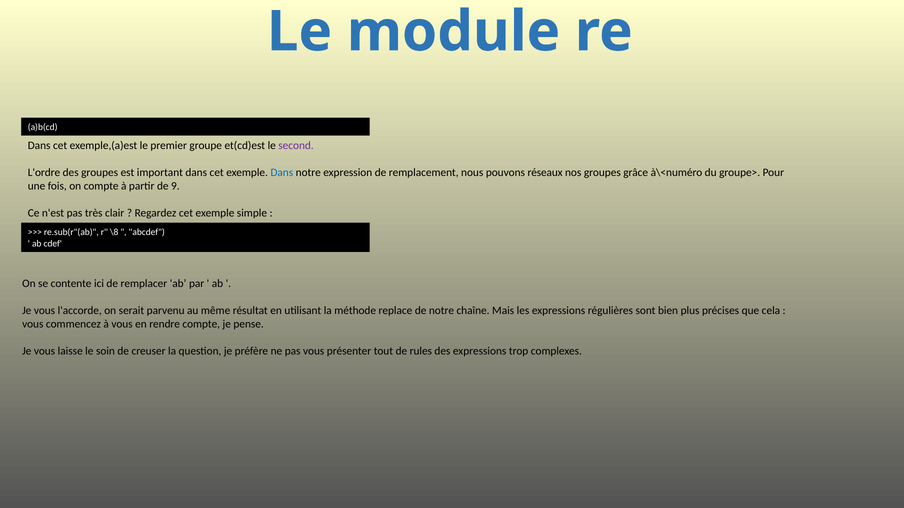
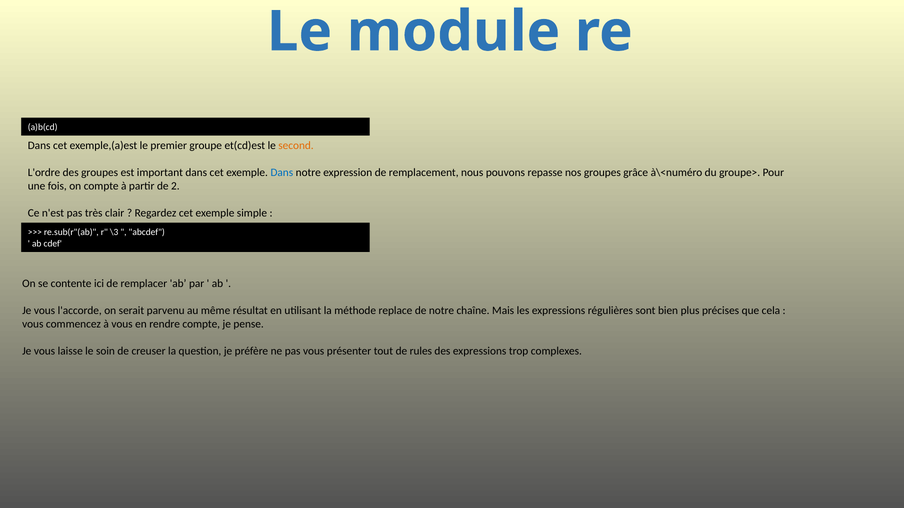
second colour: purple -> orange
réseaux: réseaux -> repasse
9: 9 -> 2
\8: \8 -> \3
